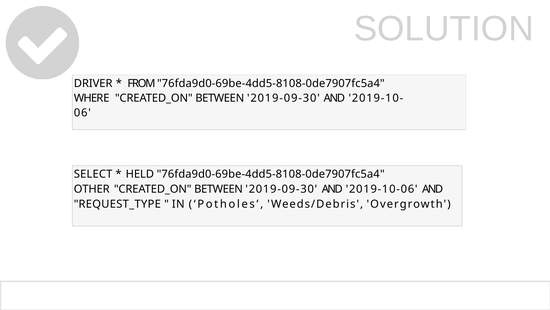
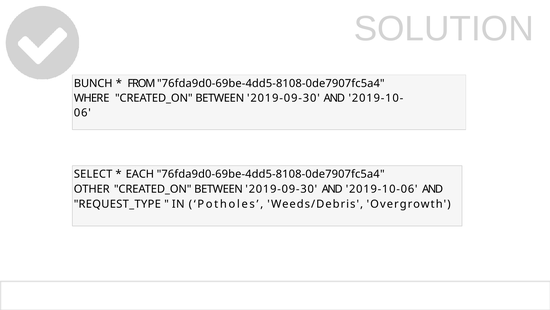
DRIVER: DRIVER -> BUNCH
HELD: HELD -> EACH
